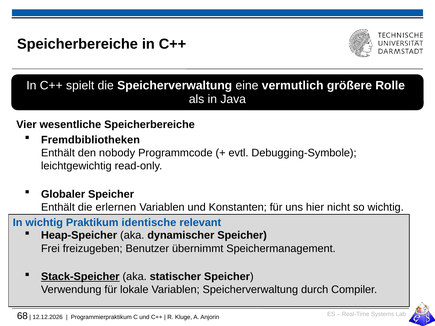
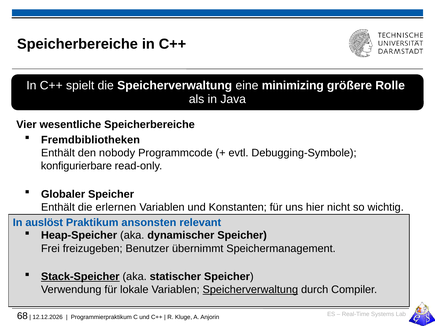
vermutlich: vermutlich -> minimizing
leichtgewichtig: leichtgewichtig -> konfigurierbare
In wichtig: wichtig -> auslöst
identische: identische -> ansonsten
Speicherverwaltung at (250, 290) underline: none -> present
